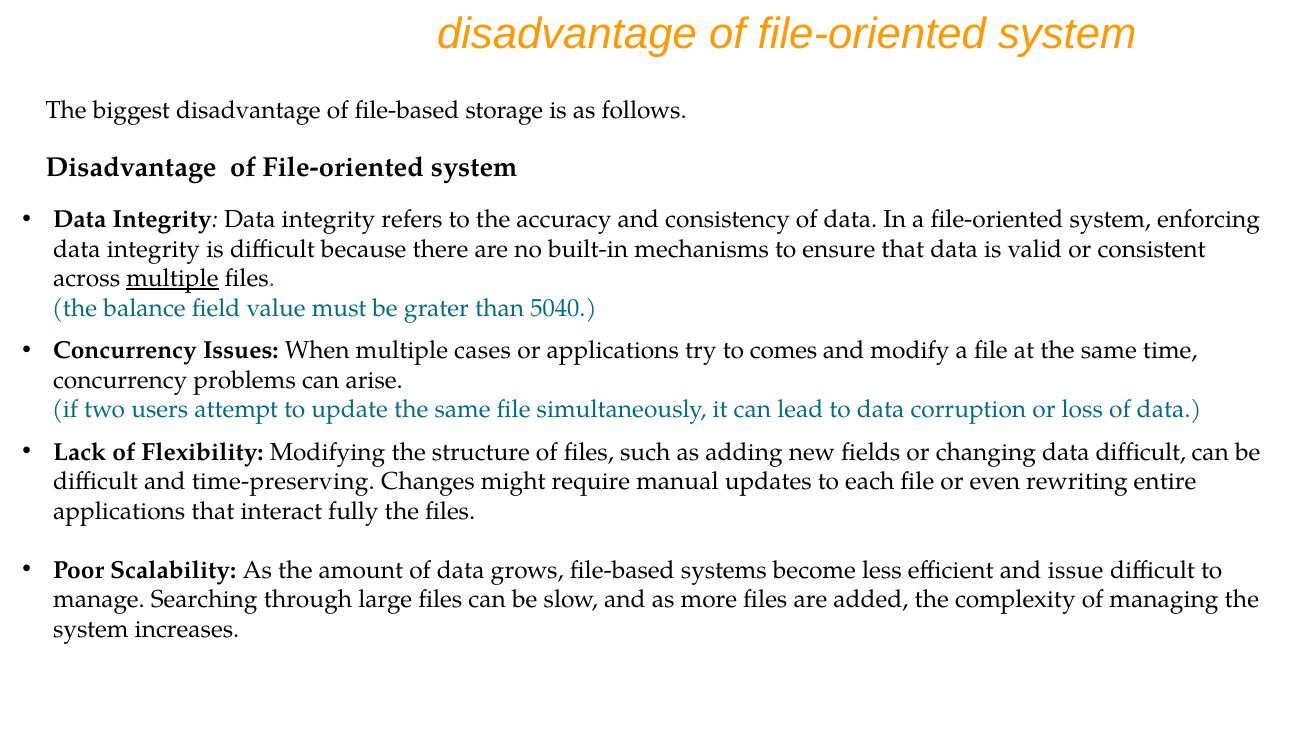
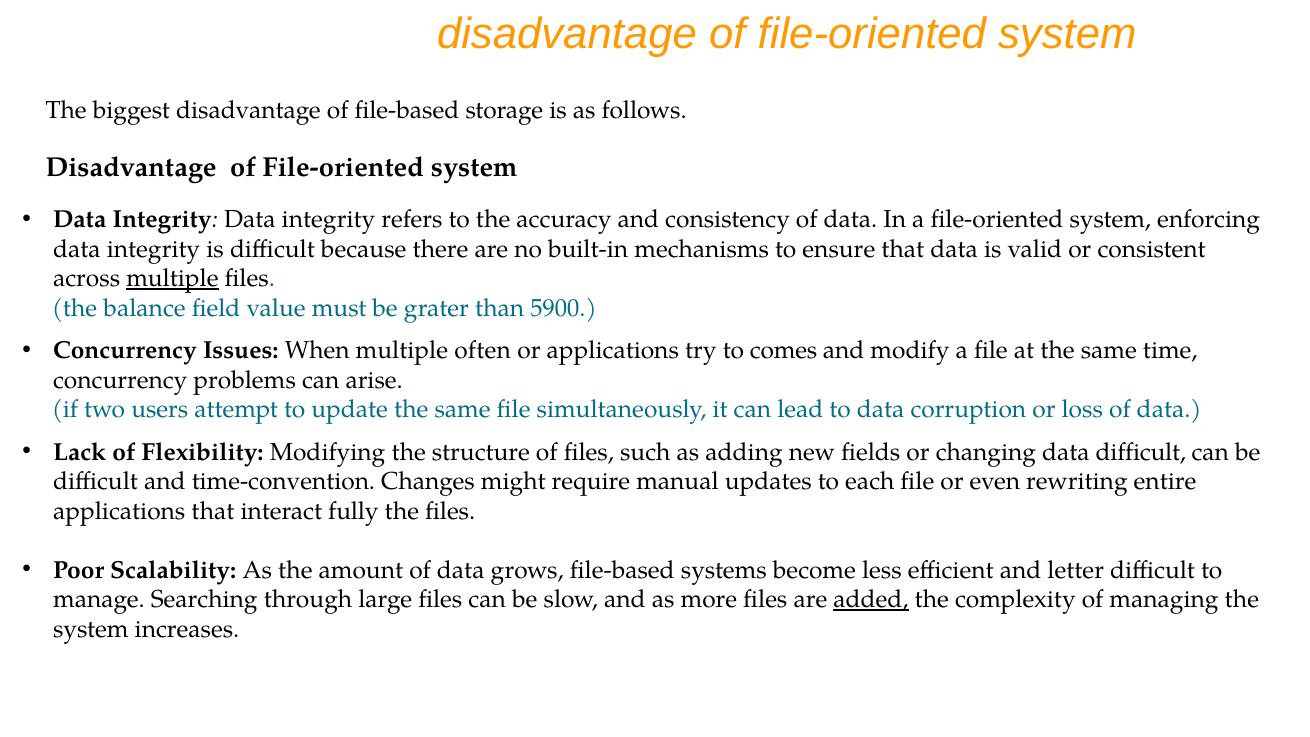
5040: 5040 -> 5900
cases: cases -> often
time-preserving: time-preserving -> time-convention
issue: issue -> letter
added underline: none -> present
